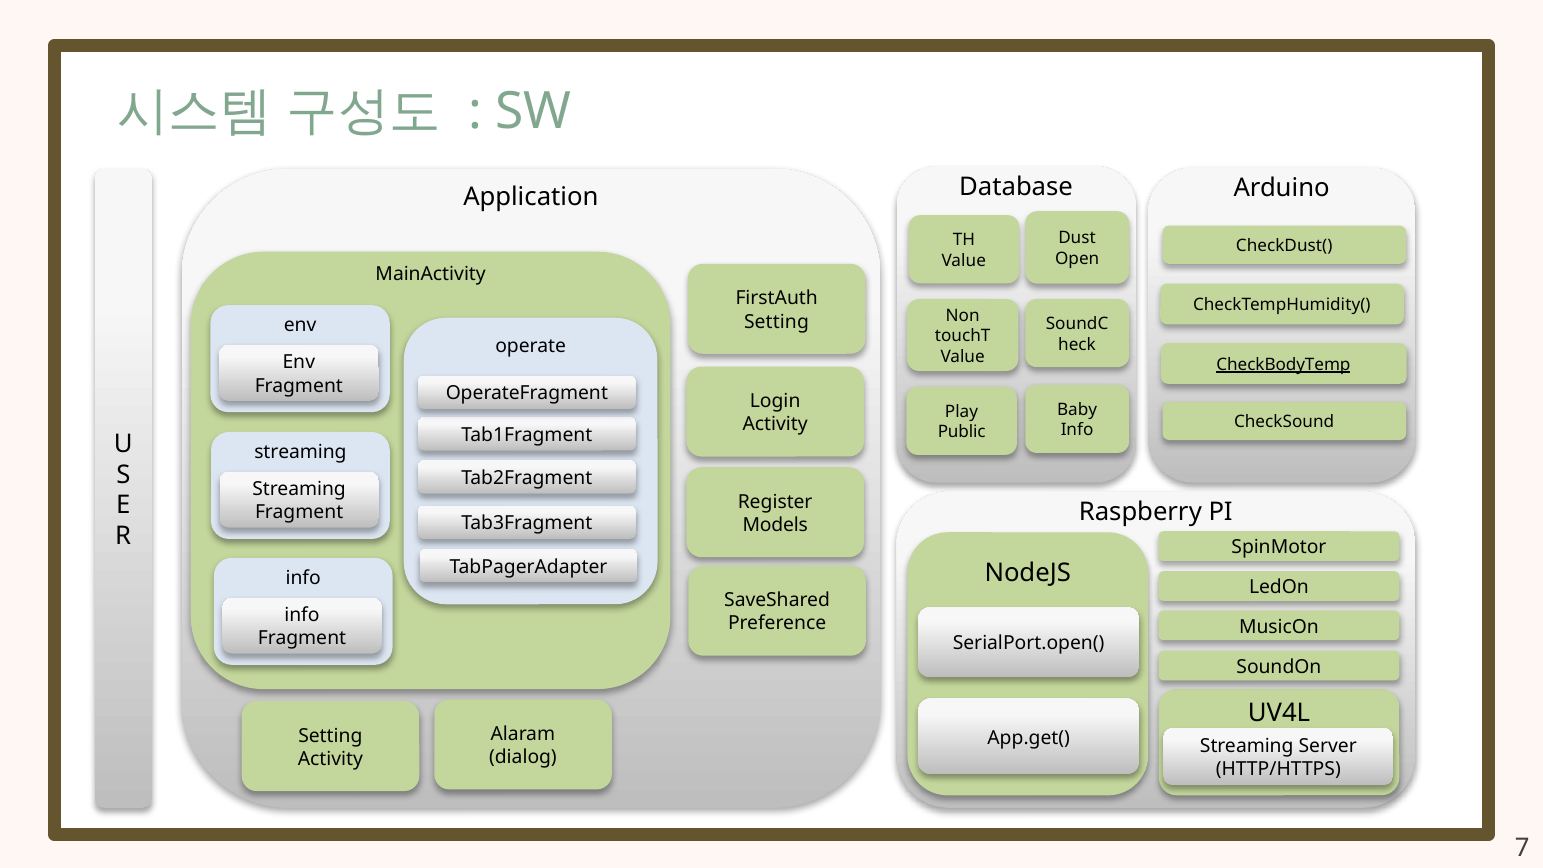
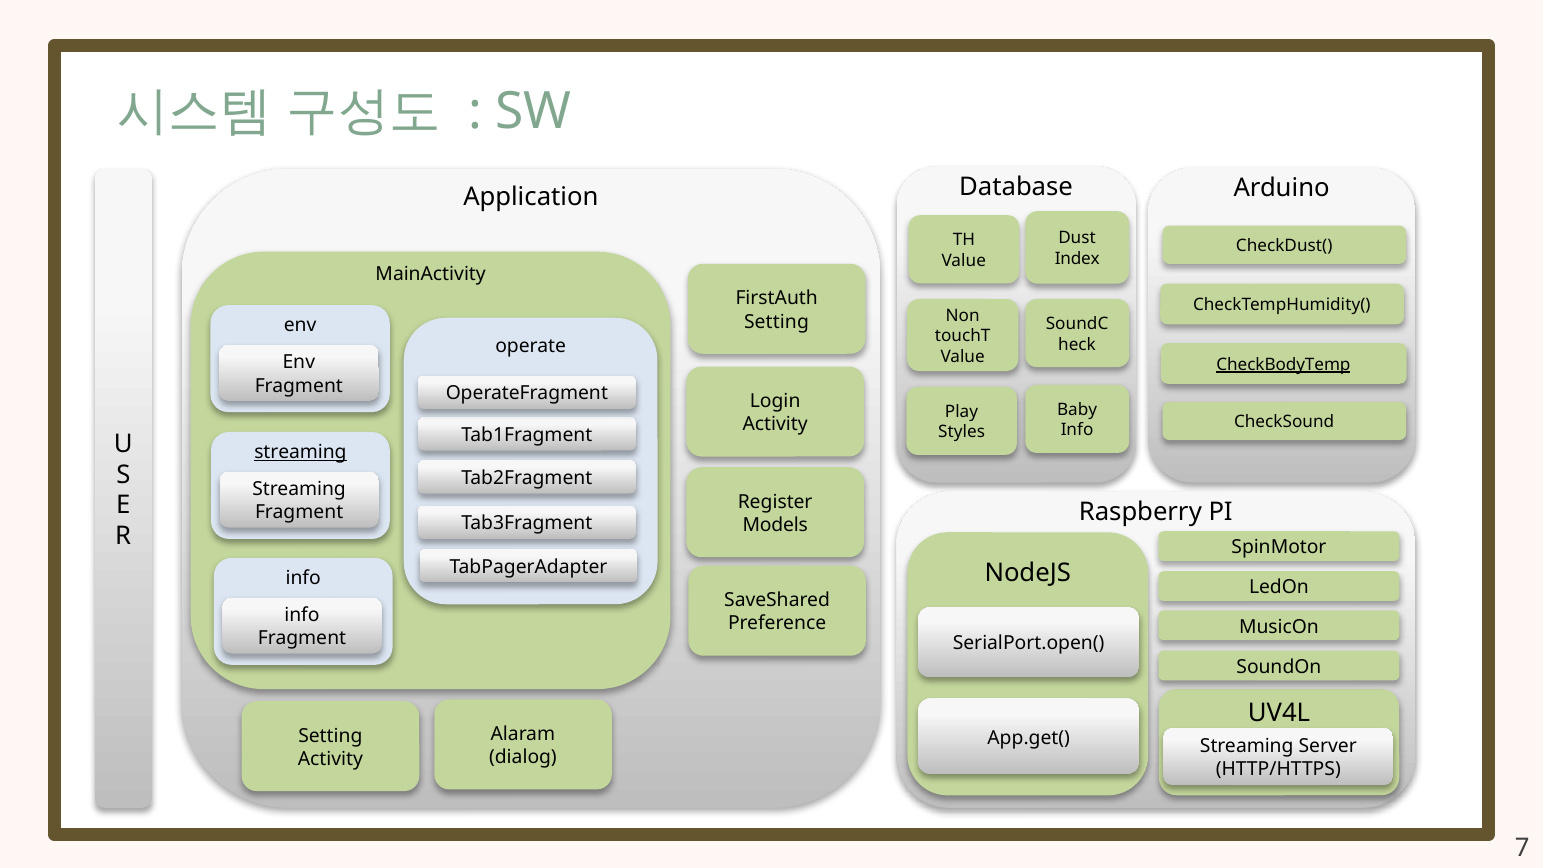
Open: Open -> Index
Public: Public -> Styles
streaming at (300, 452) underline: none -> present
